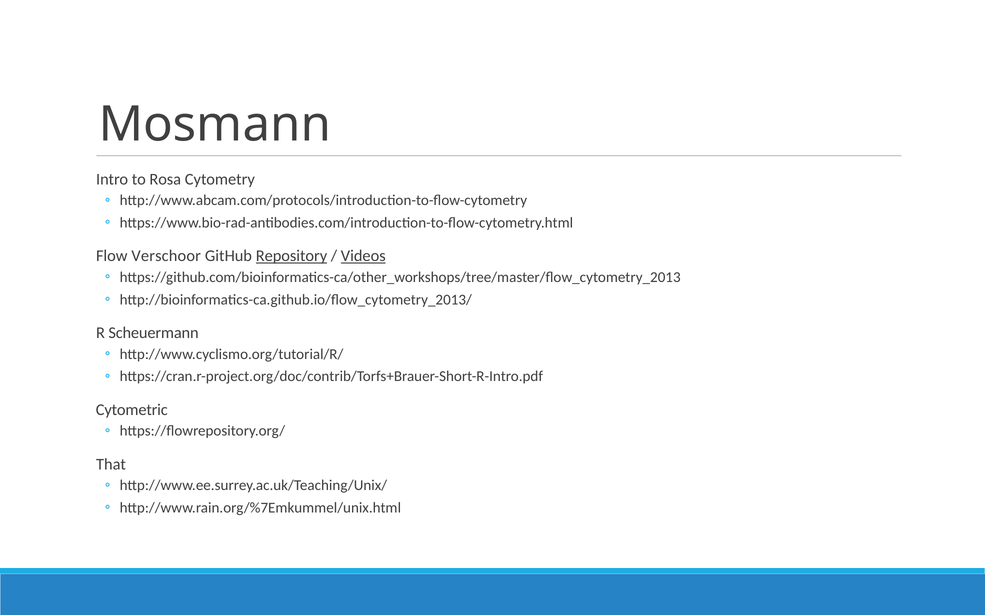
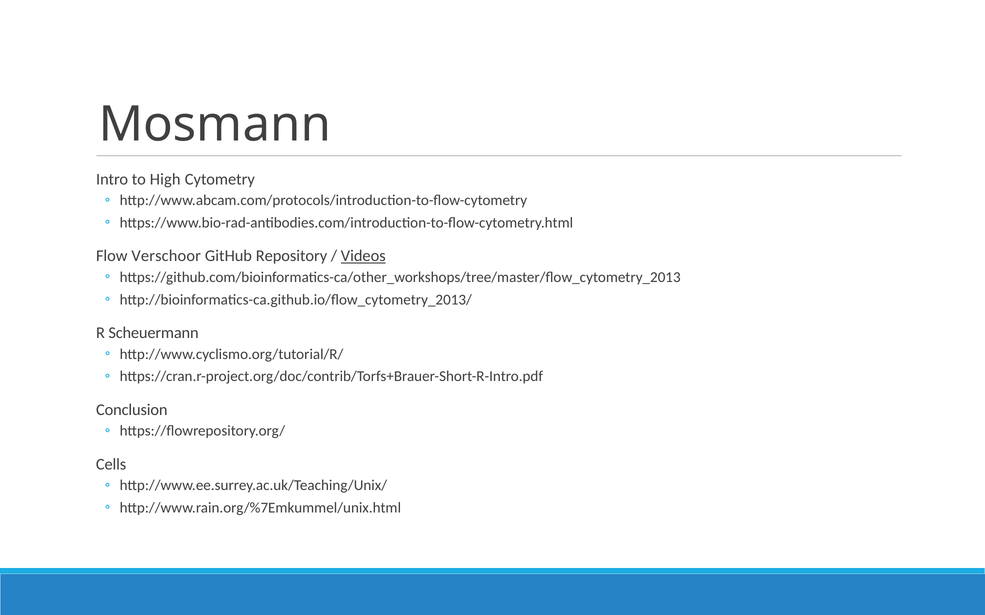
Rosa: Rosa -> High
Repository underline: present -> none
Cytometric: Cytometric -> Conclusion
That: That -> Cells
